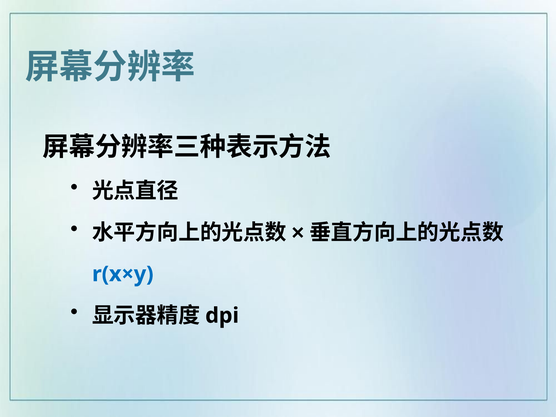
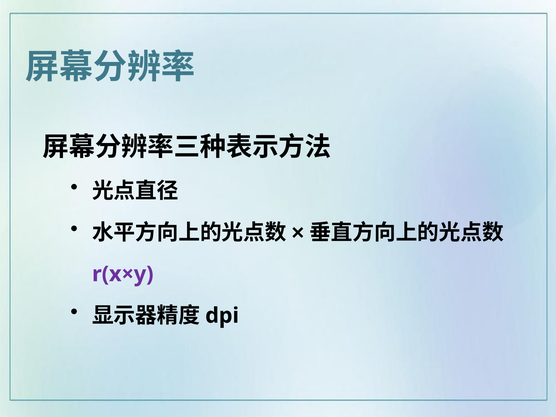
r(x×y colour: blue -> purple
